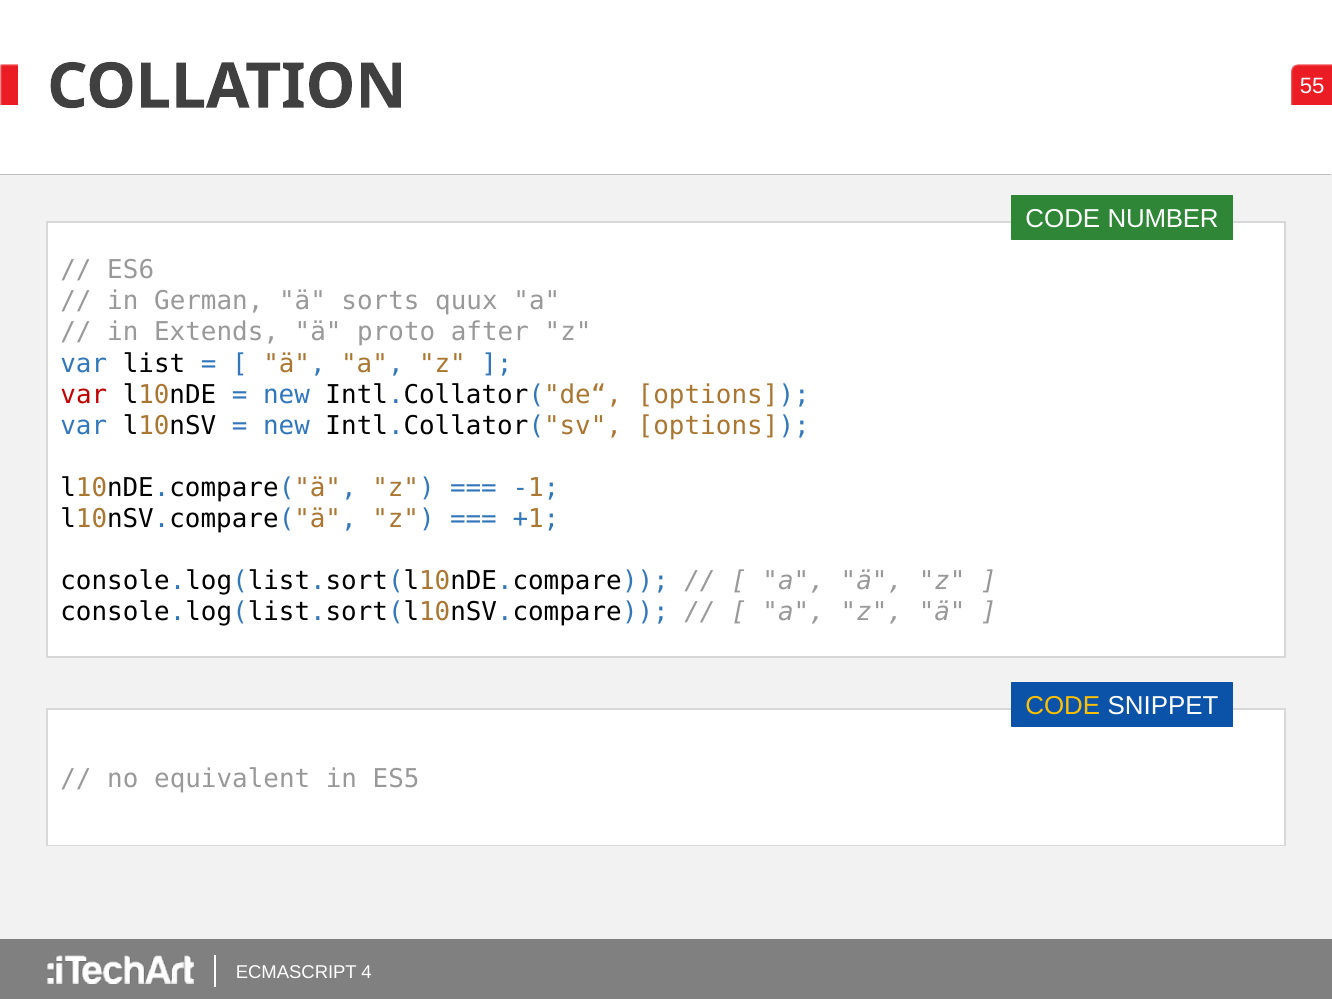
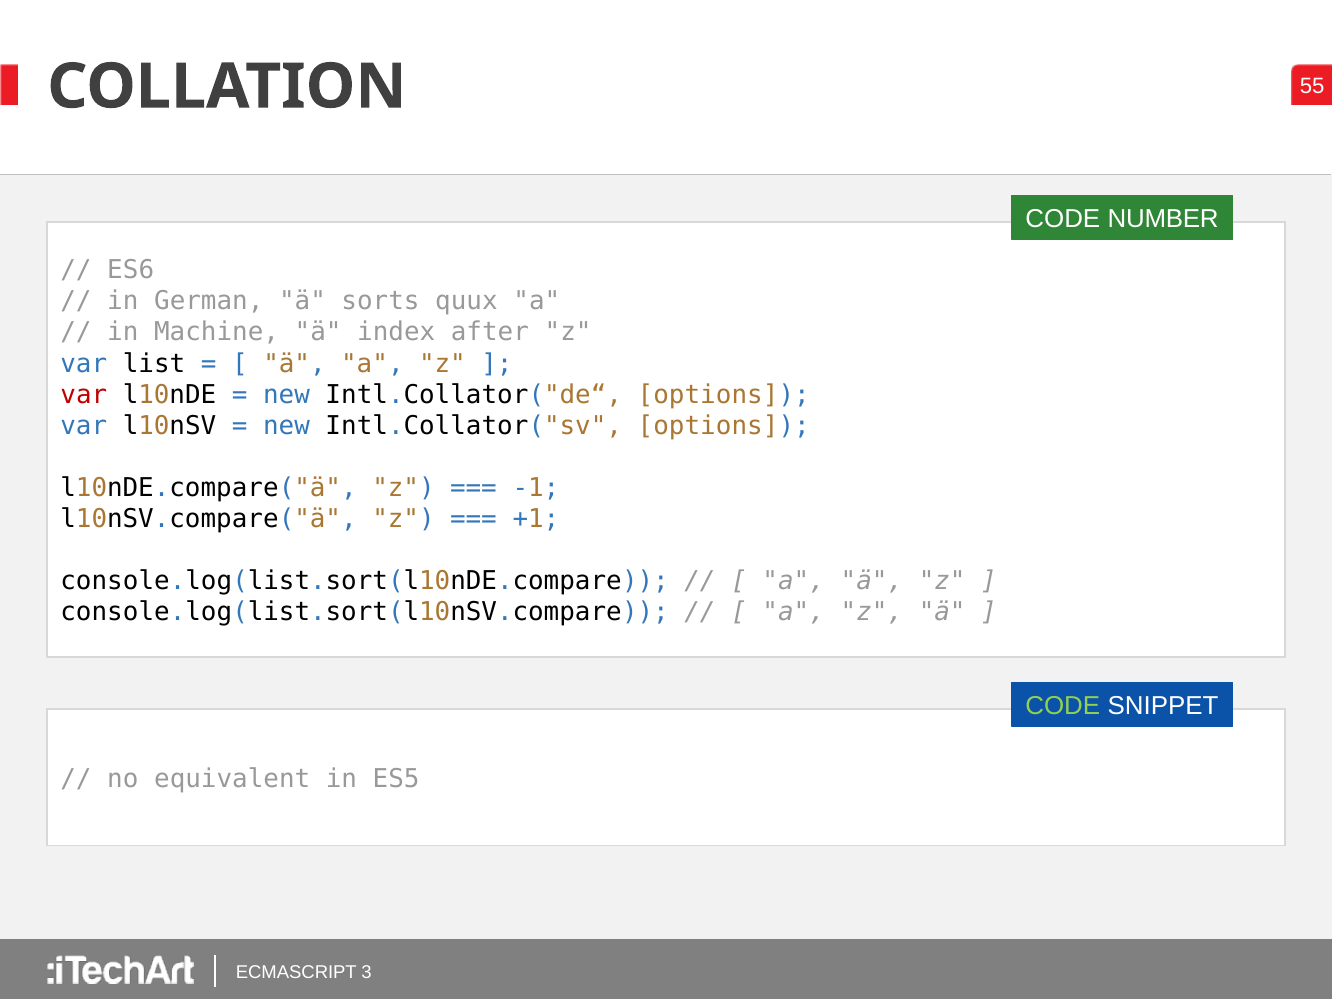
Extends: Extends -> Machine
proto: proto -> index
CODE at (1063, 706) colour: yellow -> light green
4: 4 -> 3
